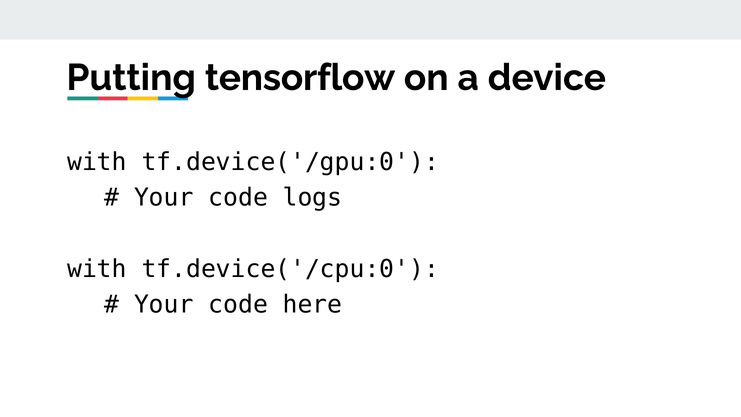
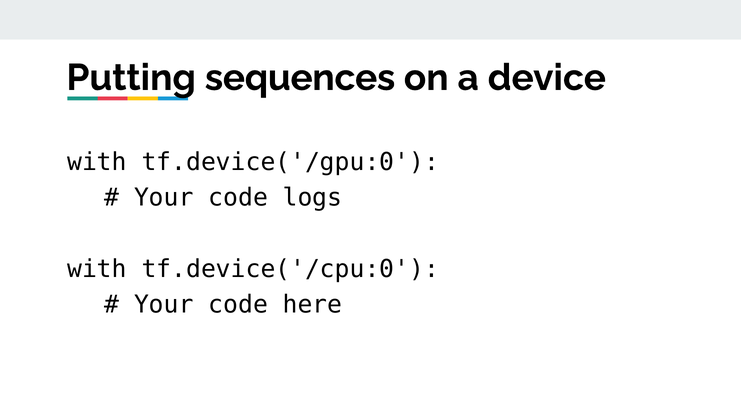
tensorflow: tensorflow -> sequences
